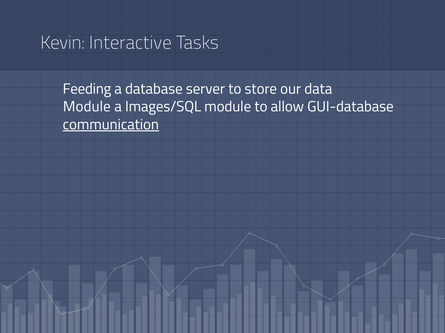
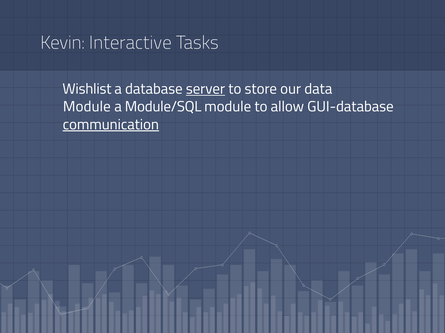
Feeding: Feeding -> Wishlist
server underline: none -> present
Images/SQL: Images/SQL -> Module/SQL
